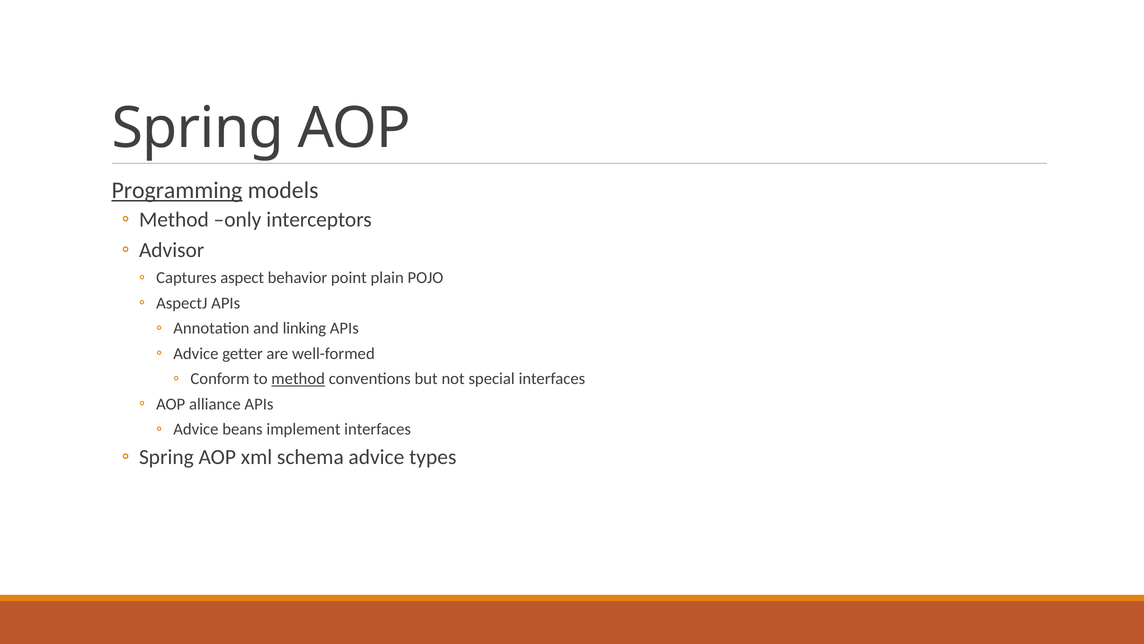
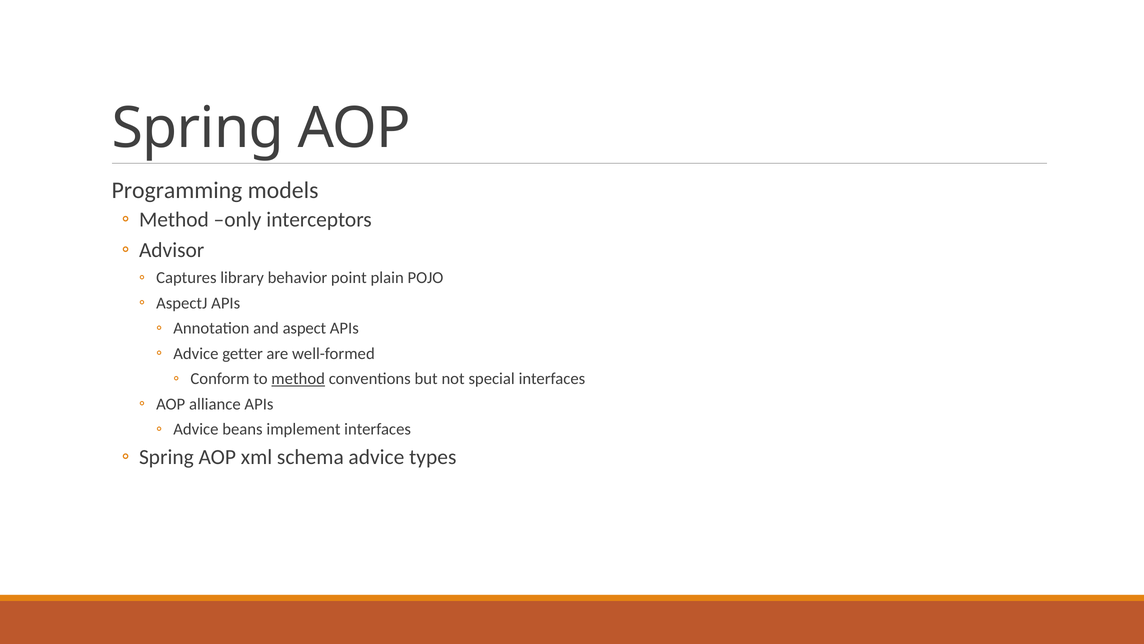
Programming underline: present -> none
aspect: aspect -> library
linking: linking -> aspect
